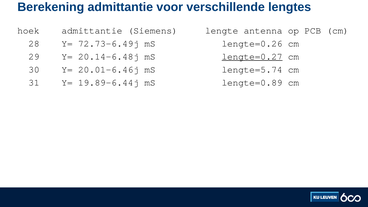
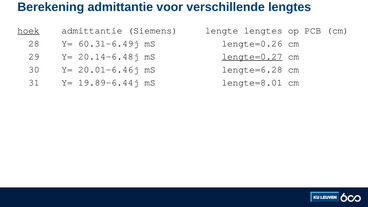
hoek underline: none -> present
lengte antenna: antenna -> lengtes
72.73-6.49j: 72.73-6.49j -> 60.31-6.49j
lengte=5.74: lengte=5.74 -> lengte=6.28
lengte=0.89: lengte=0.89 -> lengte=8.01
